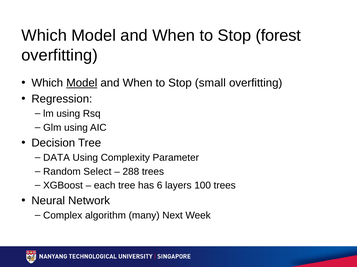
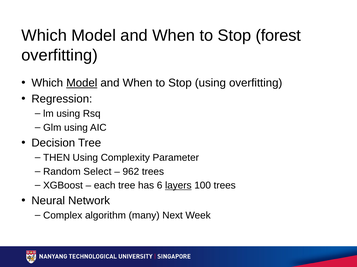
Stop small: small -> using
DATA: DATA -> THEN
288: 288 -> 962
layers underline: none -> present
